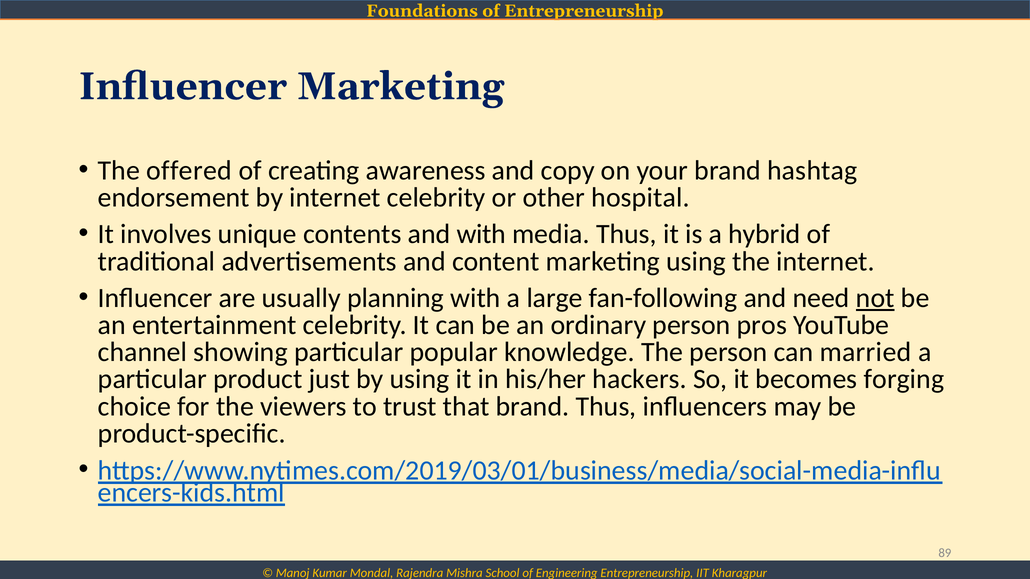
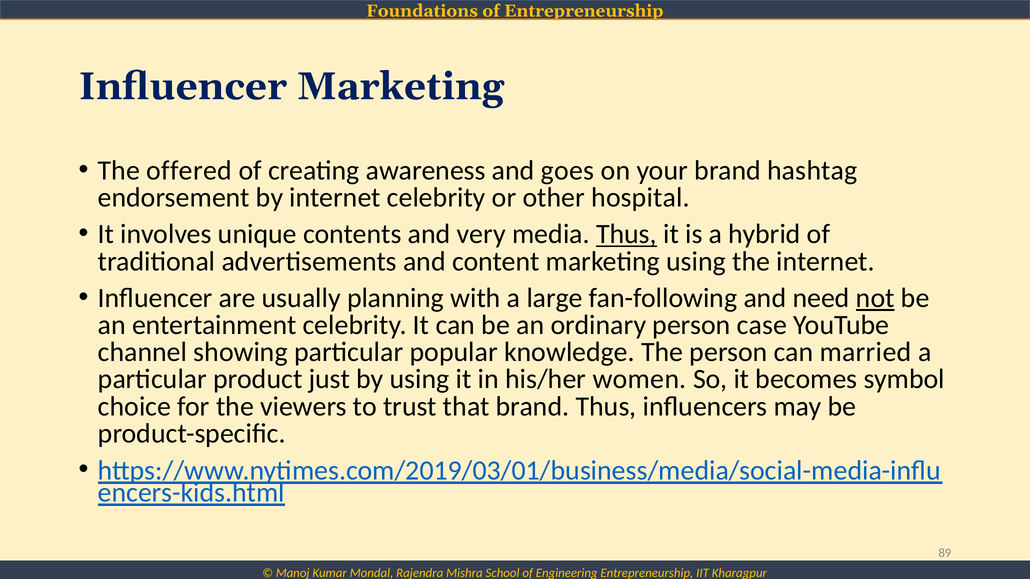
copy: copy -> goes
and with: with -> very
Thus at (626, 234) underline: none -> present
pros: pros -> case
hackers: hackers -> women
forging: forging -> symbol
